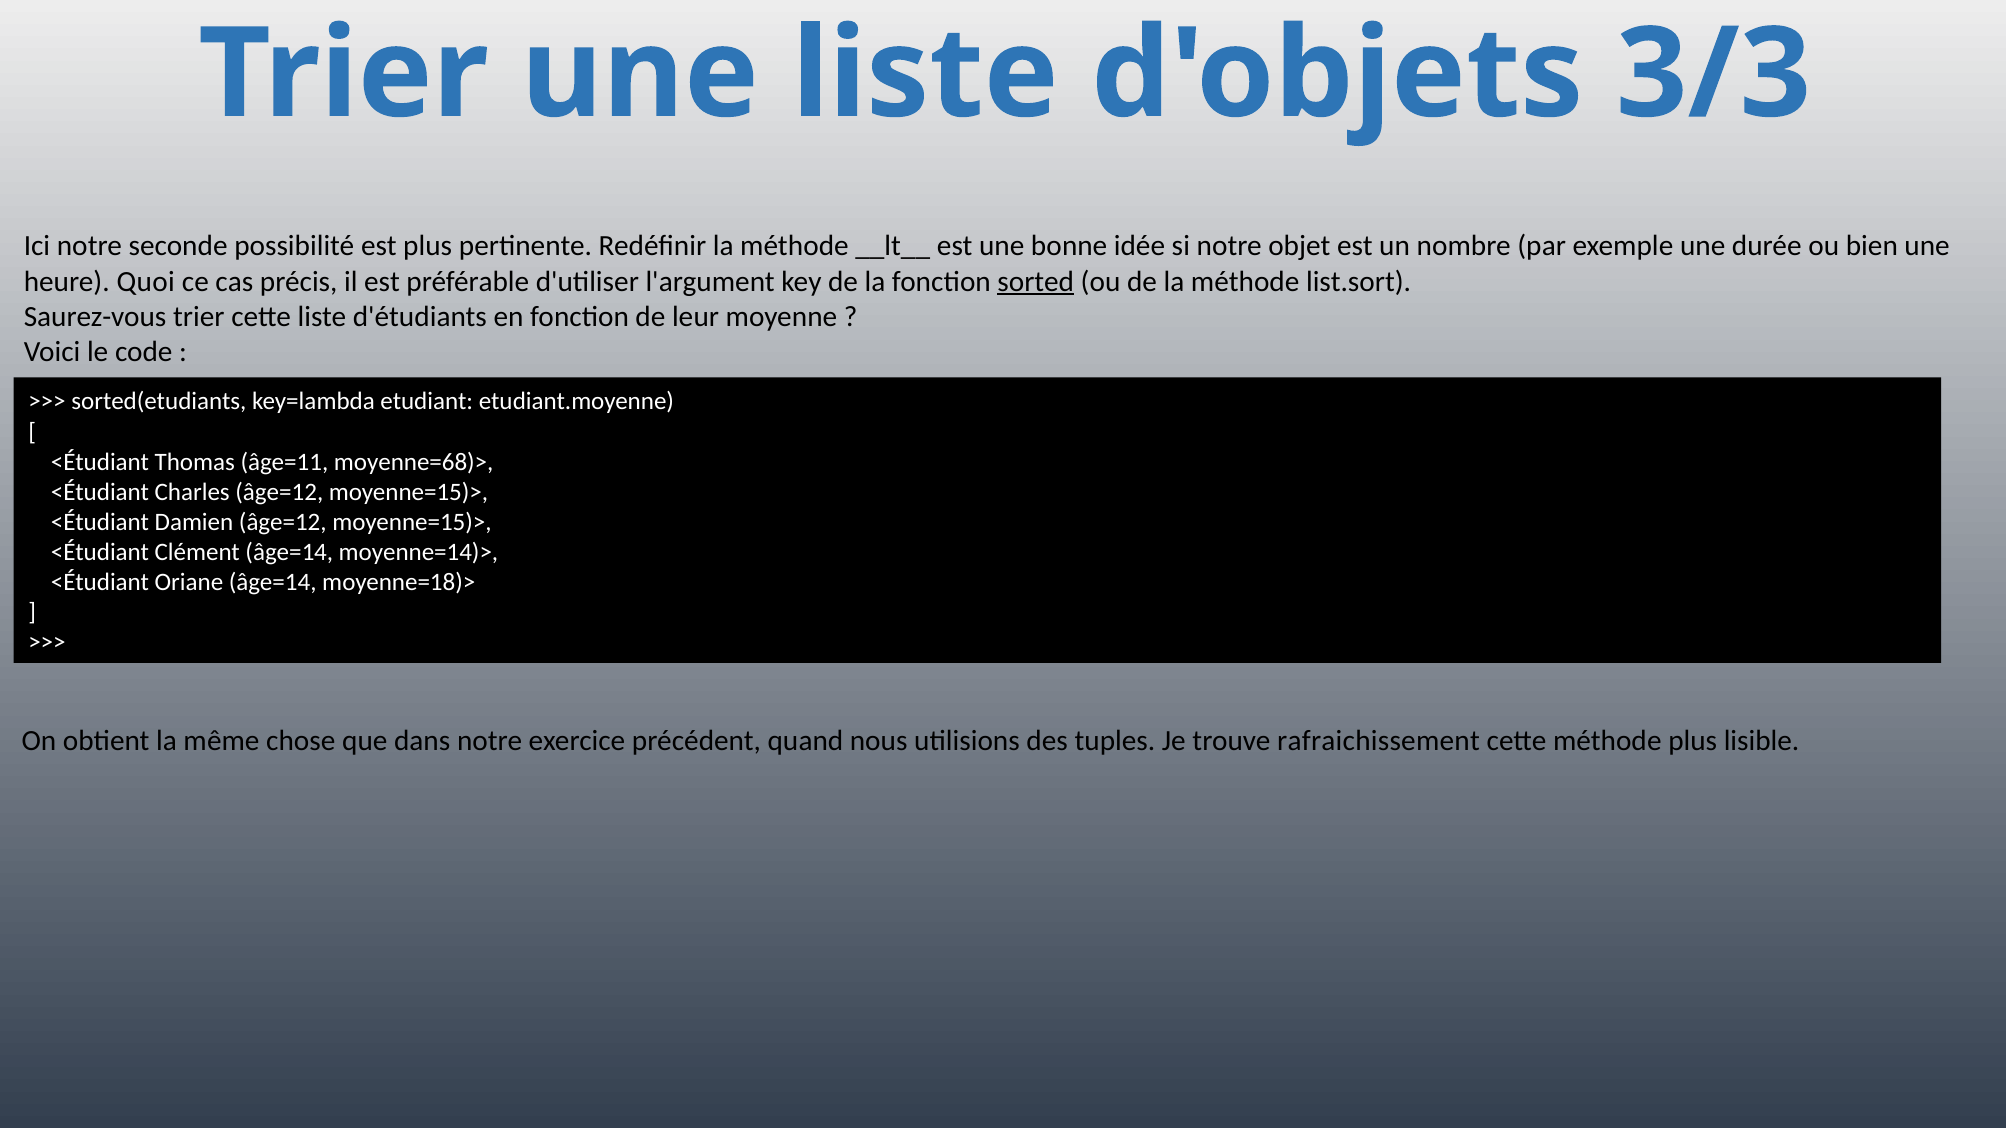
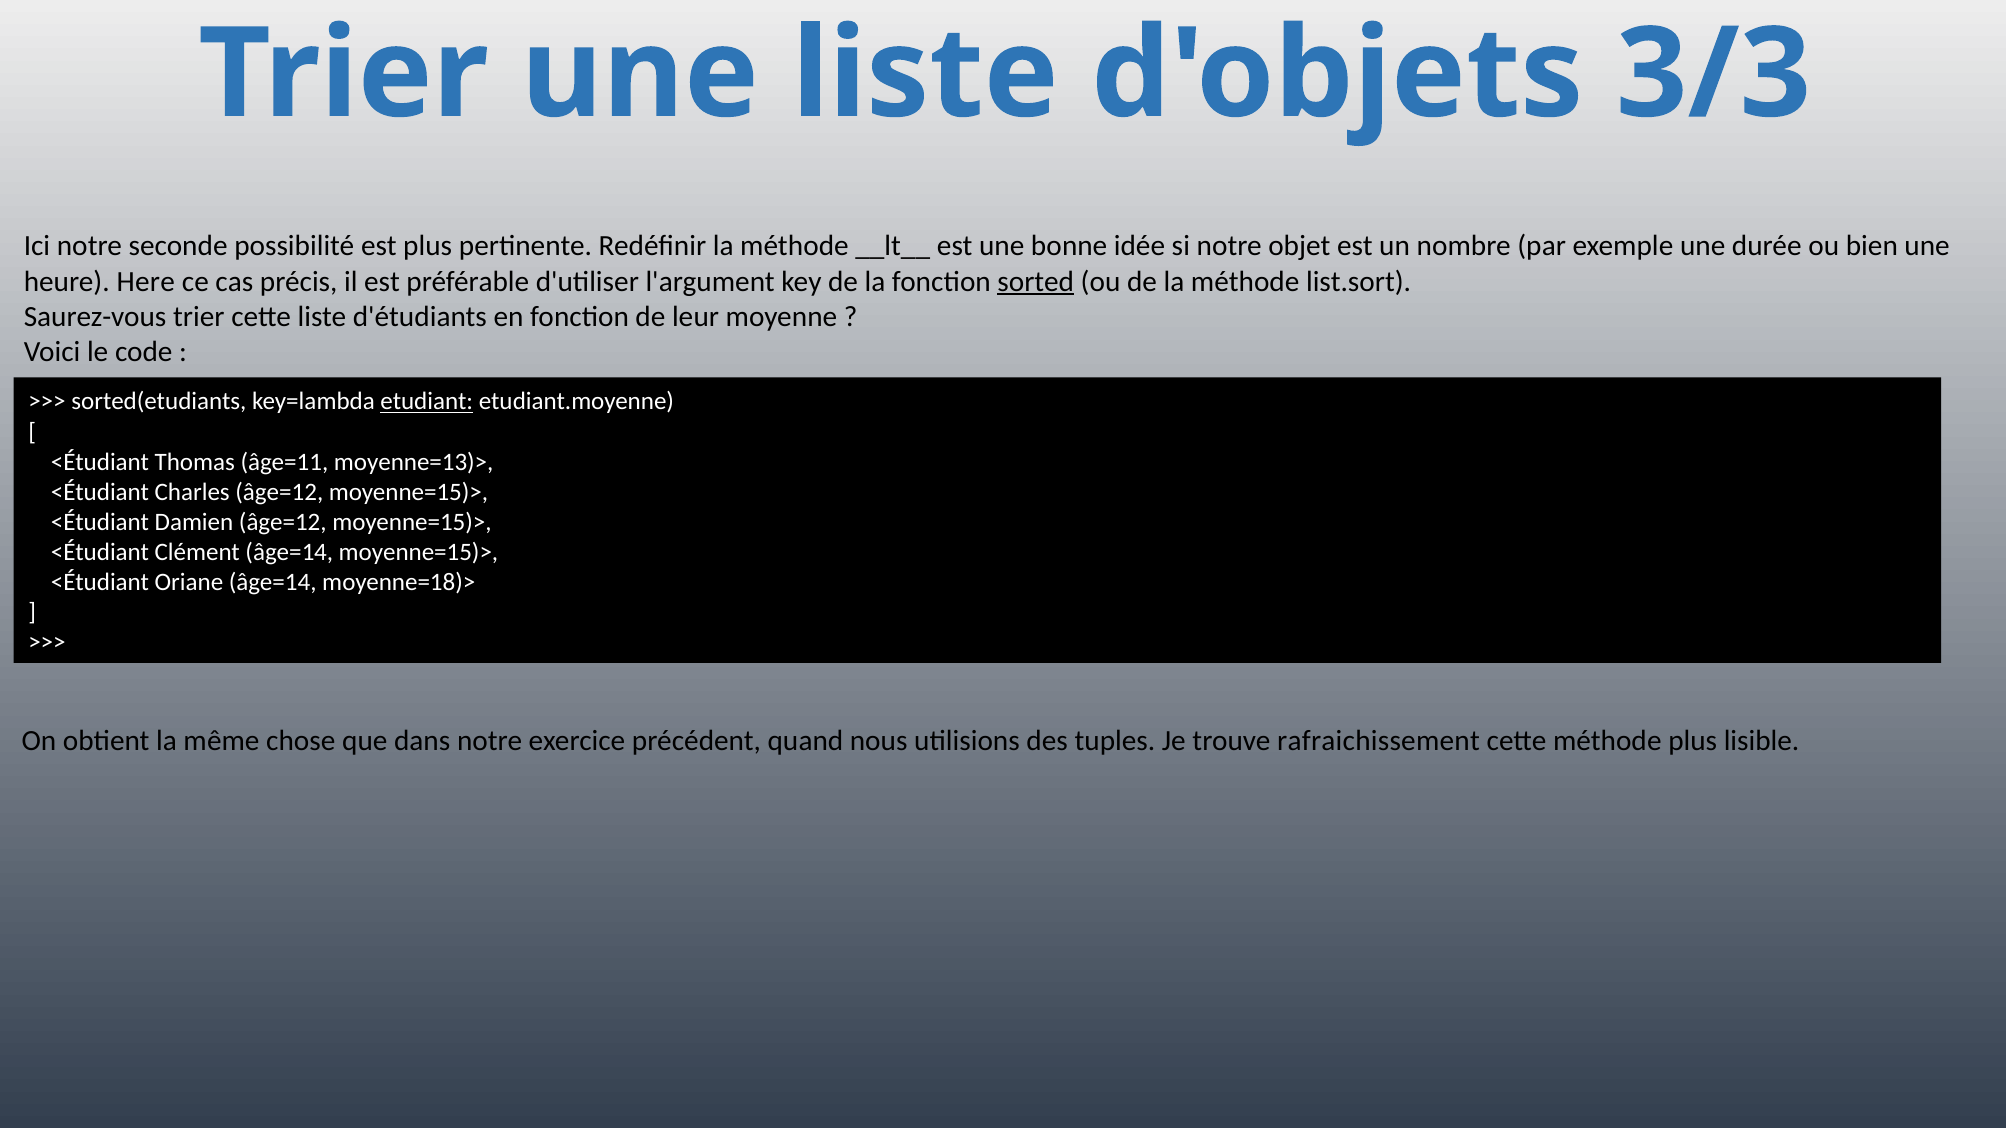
Quoi: Quoi -> Here
etudiant underline: none -> present
moyenne=68)>: moyenne=68)> -> moyenne=13)>
âge=14 moyenne=14)>: moyenne=14)> -> moyenne=15)>
